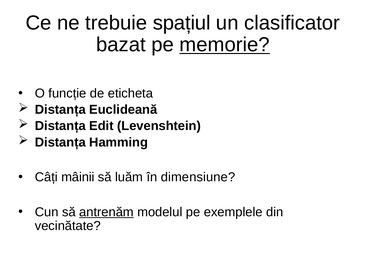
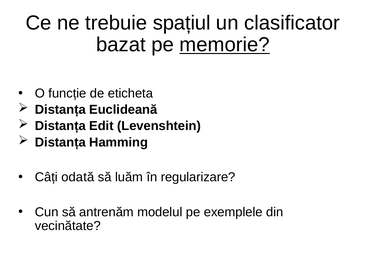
mâinii: mâinii -> odată
dimensiune: dimensiune -> regularizare
antrenăm underline: present -> none
